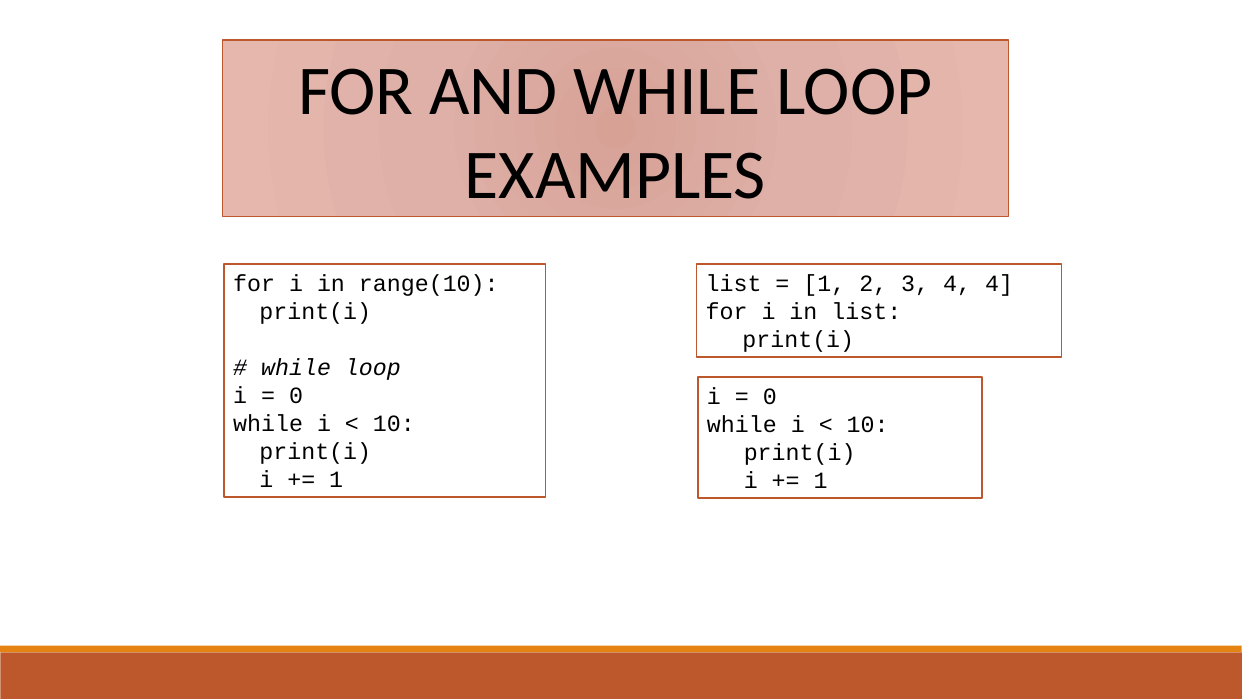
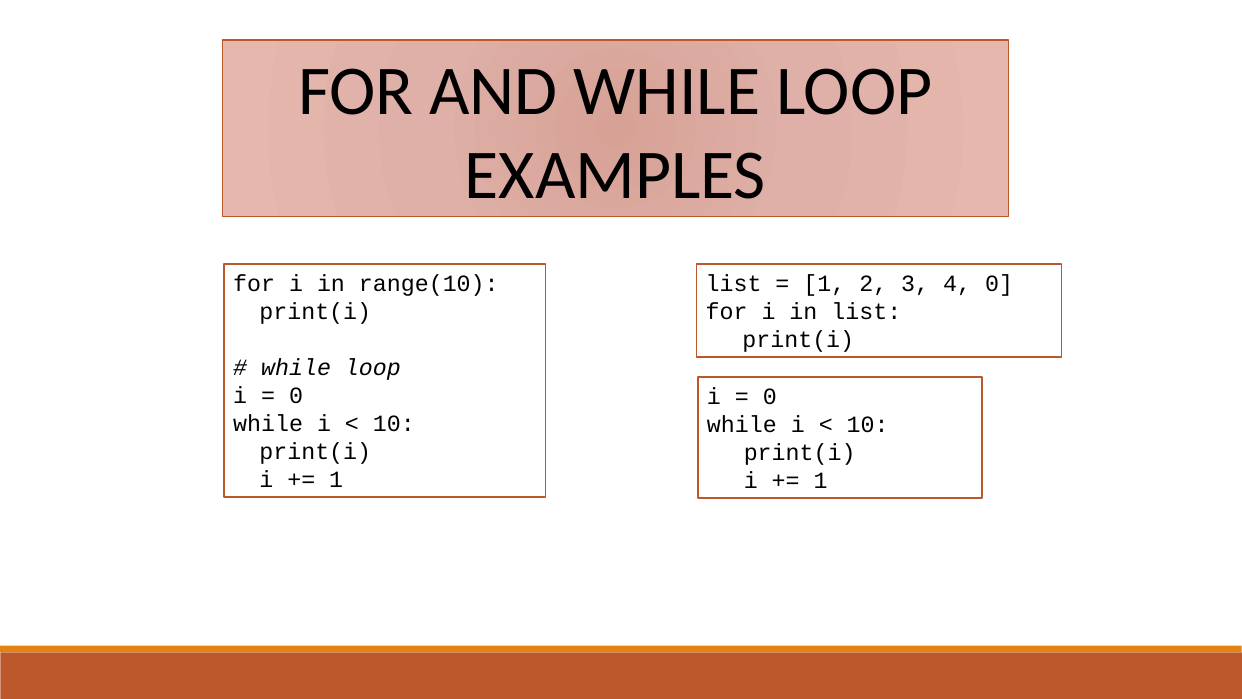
4 at (999, 284): 4 -> 0
